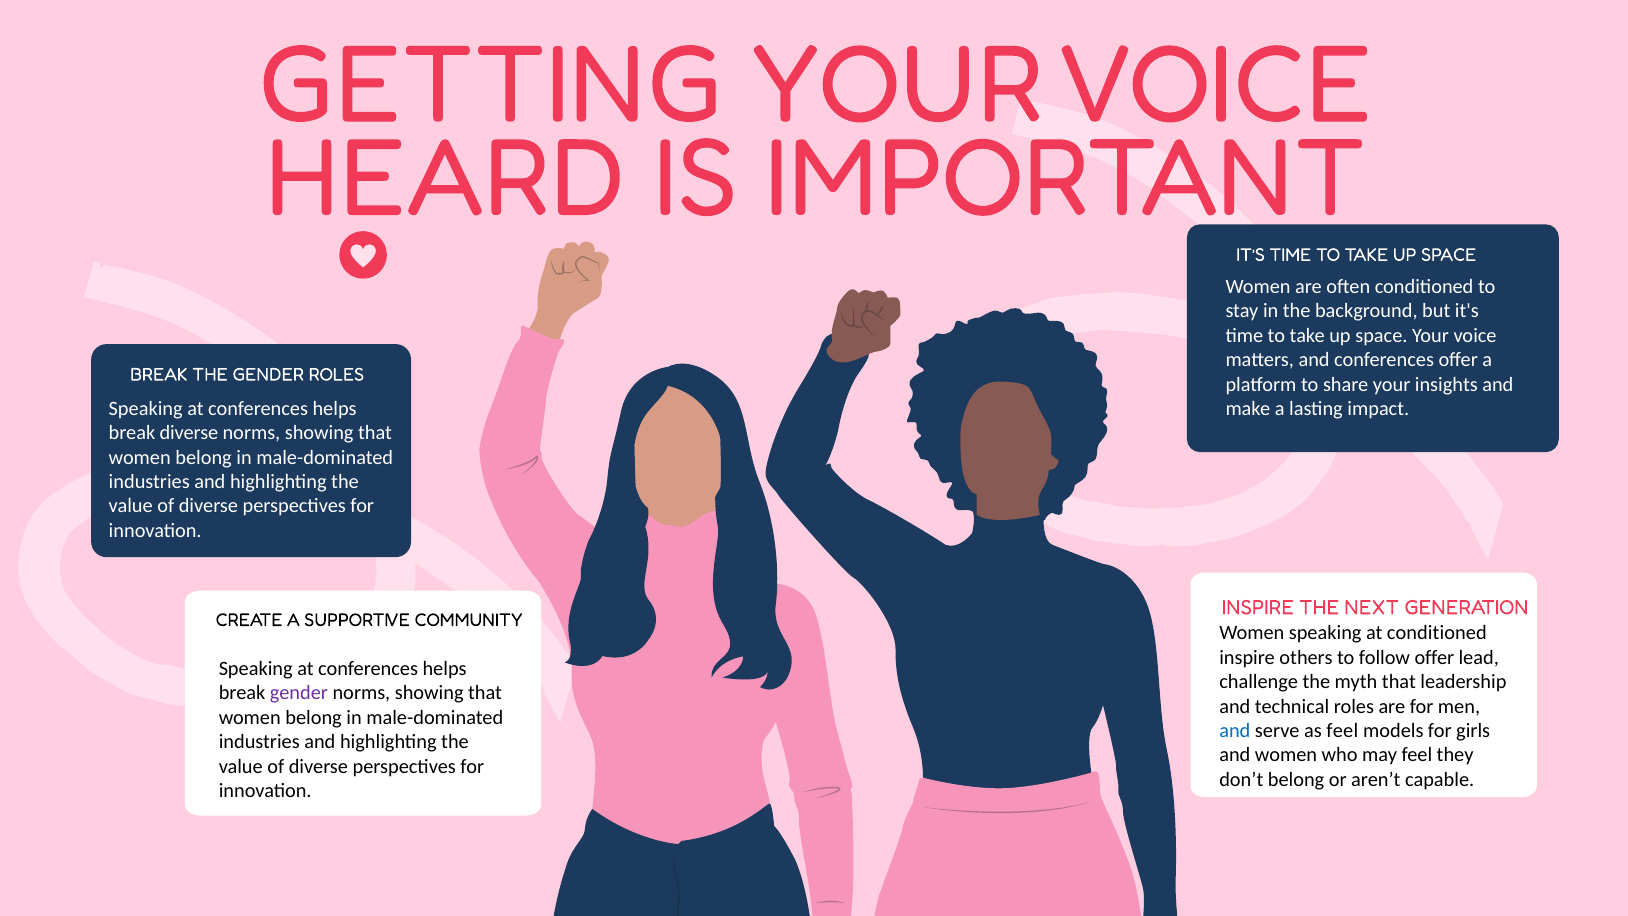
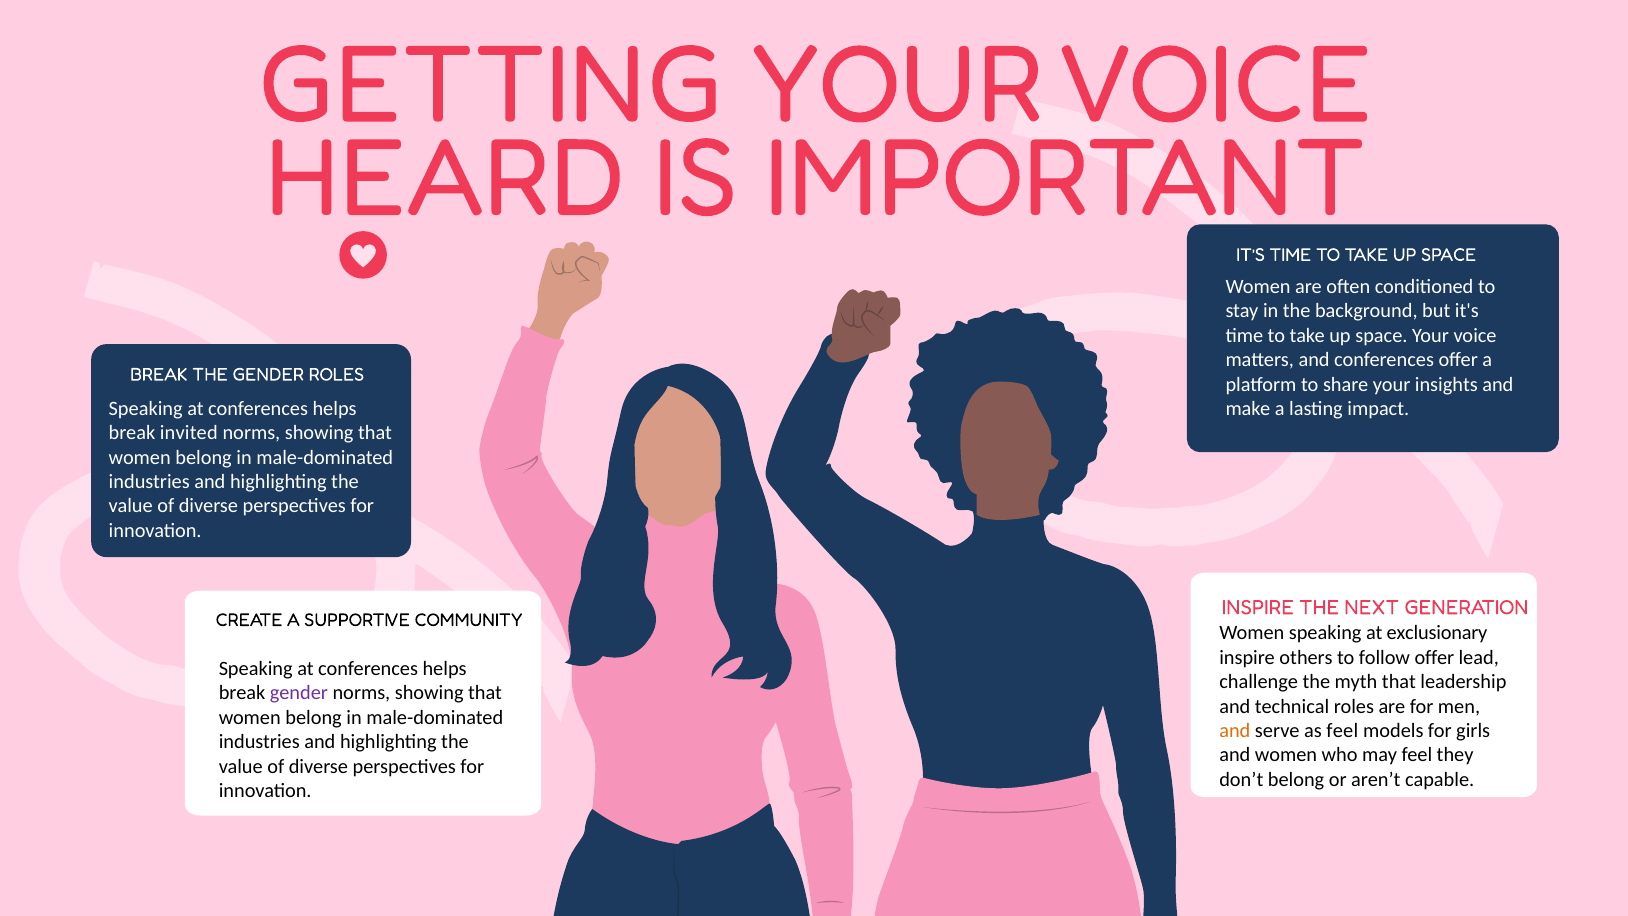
break diverse: diverse -> invited
at conditioned: conditioned -> exclusionary
and at (1235, 731) colour: blue -> orange
